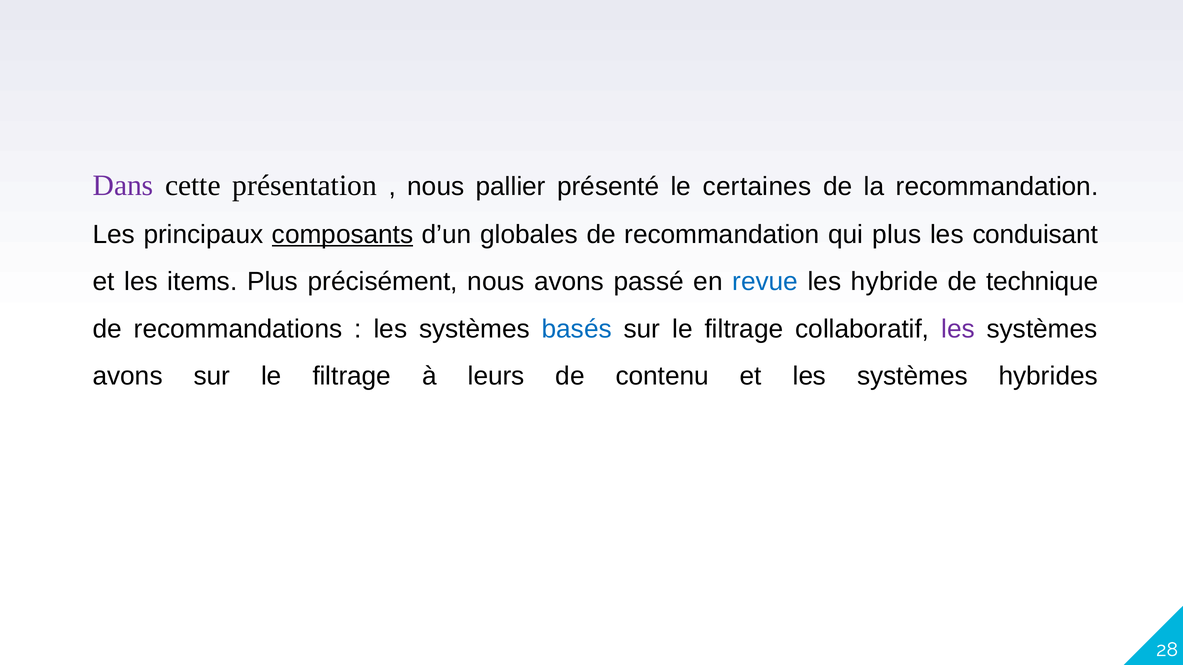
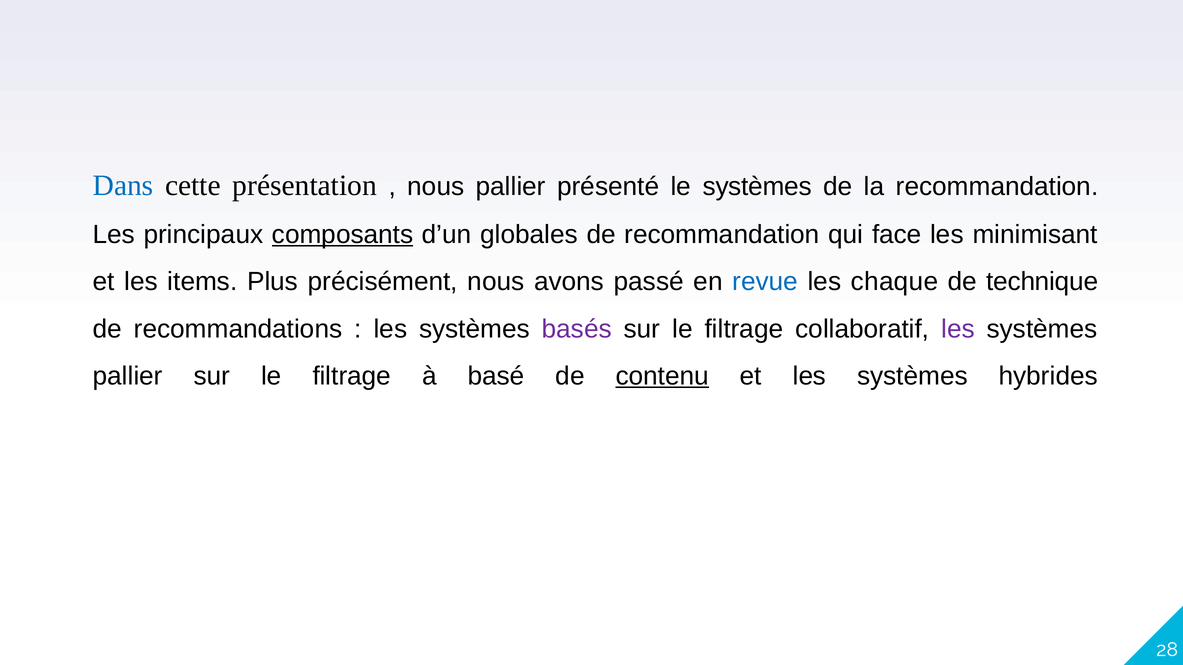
Dans colour: purple -> blue
le certaines: certaines -> systèmes
qui plus: plus -> face
conduisant: conduisant -> minimisant
hybride: hybride -> chaque
basés colour: blue -> purple
avons at (128, 376): avons -> pallier
leurs: leurs -> basé
contenu underline: none -> present
